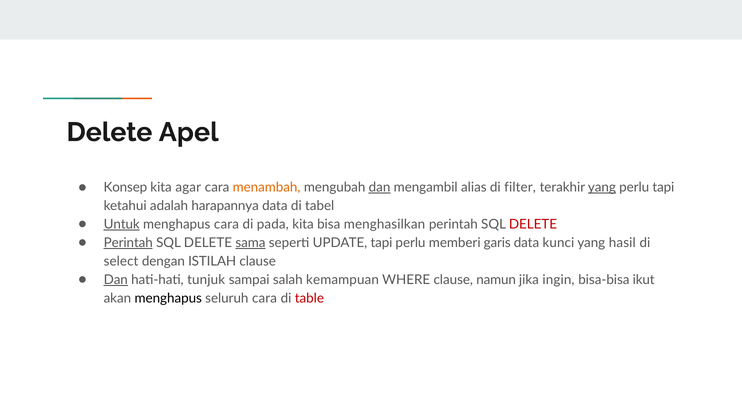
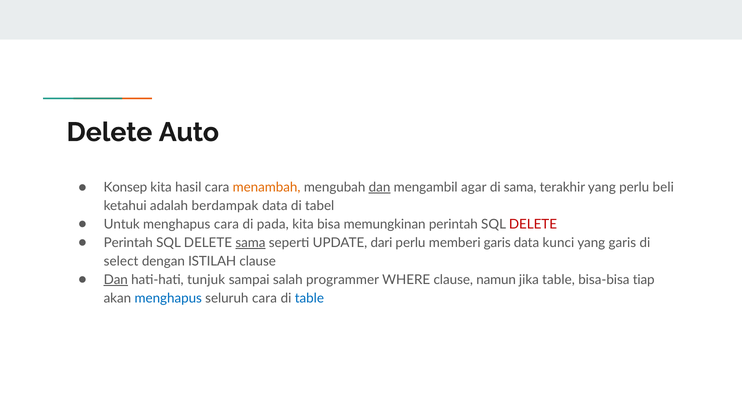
Apel: Apel -> Auto
agar: agar -> hasil
alias: alias -> agar
di filter: filter -> sama
yang at (602, 188) underline: present -> none
perlu tapi: tapi -> beli
harapannya: harapannya -> berdampak
Untuk underline: present -> none
menghasilkan: menghasilkan -> memungkinan
Perintah at (128, 243) underline: present -> none
UPDATE tapi: tapi -> dari
yang hasil: hasil -> garis
kemampuan: kemampuan -> programmer
jika ingin: ingin -> table
ikut: ikut -> tiap
menghapus at (168, 298) colour: black -> blue
table at (309, 298) colour: red -> blue
